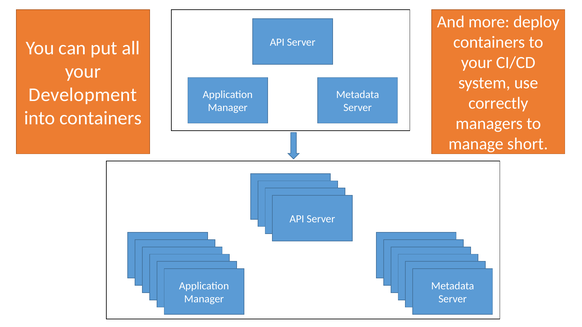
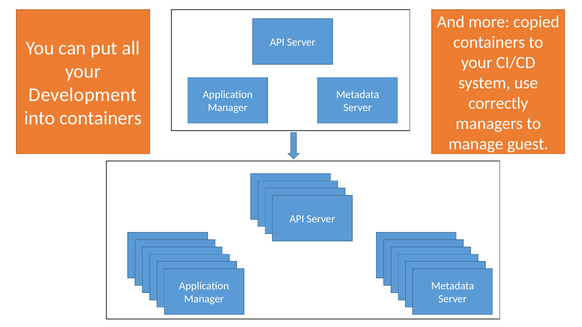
deploy: deploy -> copied
short: short -> guest
